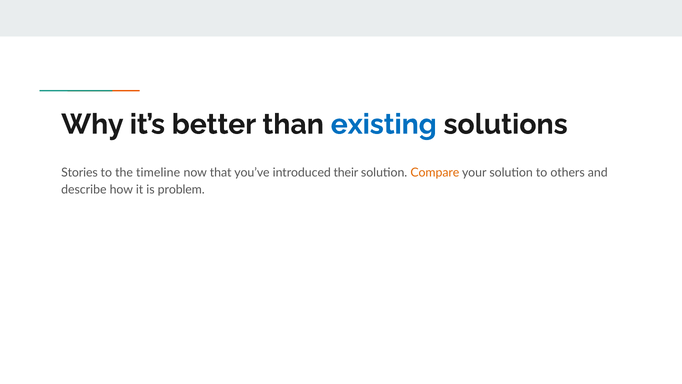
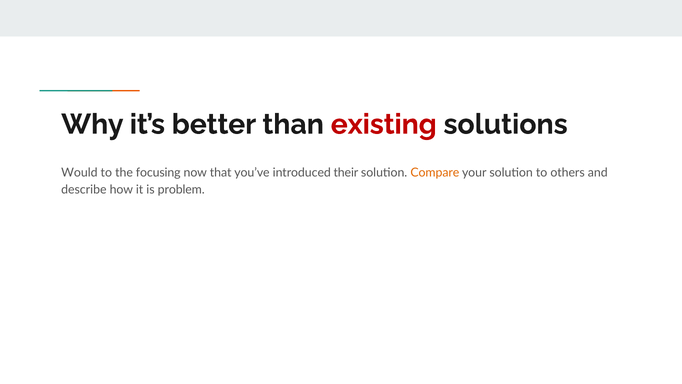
existing colour: blue -> red
Stories: Stories -> Would
timeline: timeline -> focusing
